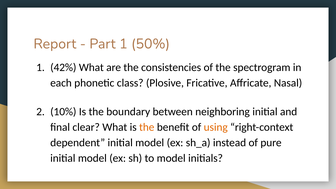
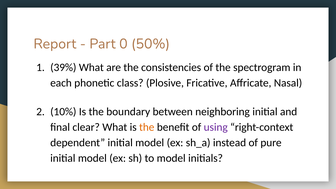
Part 1: 1 -> 0
42%: 42% -> 39%
using colour: orange -> purple
